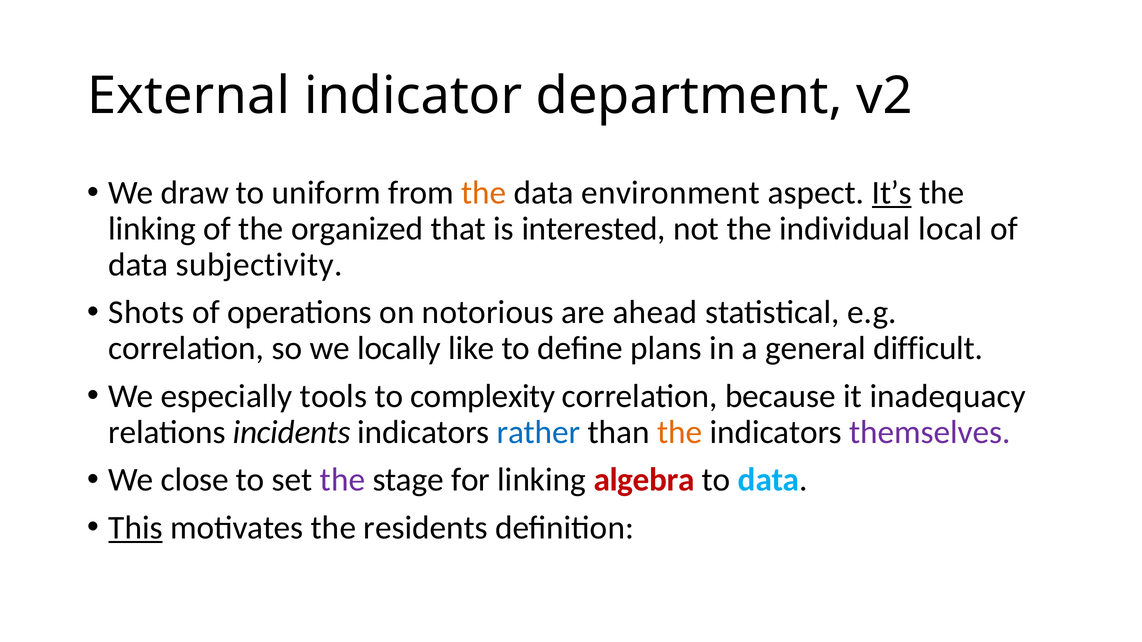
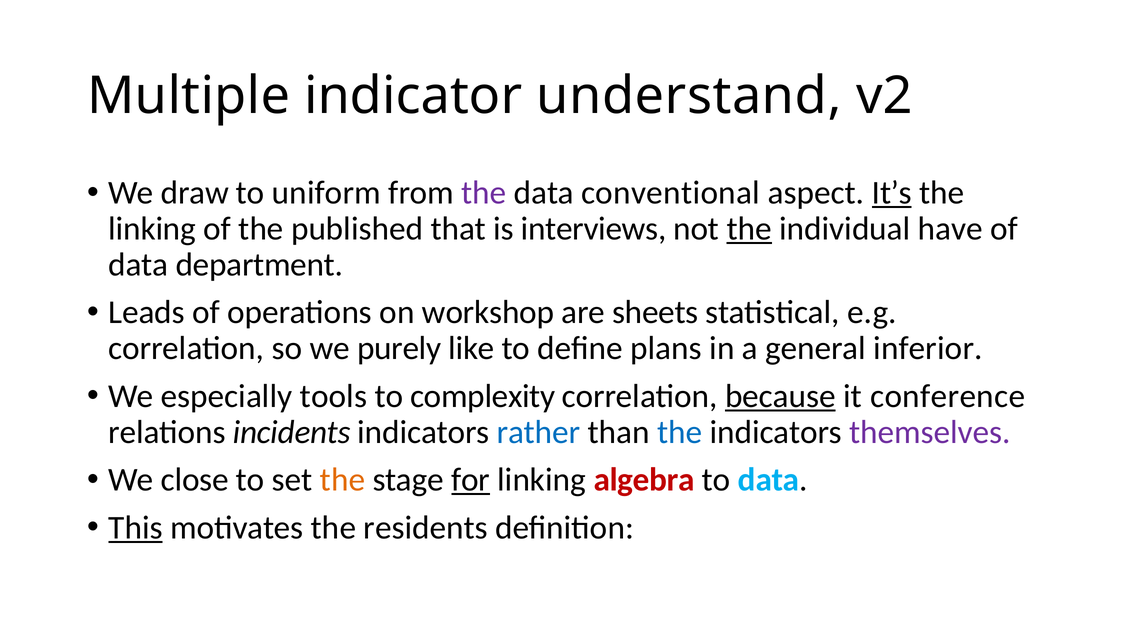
External: External -> Multiple
department: department -> understand
the at (484, 193) colour: orange -> purple
environment: environment -> conventional
organized: organized -> published
interested: interested -> interviews
the at (749, 229) underline: none -> present
local: local -> have
subjectivity: subjectivity -> department
Shots: Shots -> Leads
notorious: notorious -> workshop
ahead: ahead -> sheets
locally: locally -> purely
difficult: difficult -> inferior
because underline: none -> present
inadequacy: inadequacy -> conference
the at (680, 432) colour: orange -> blue
the at (342, 480) colour: purple -> orange
for underline: none -> present
